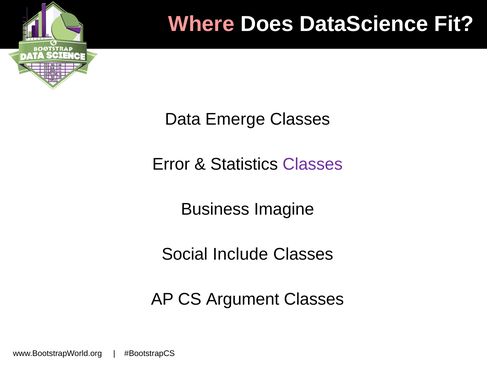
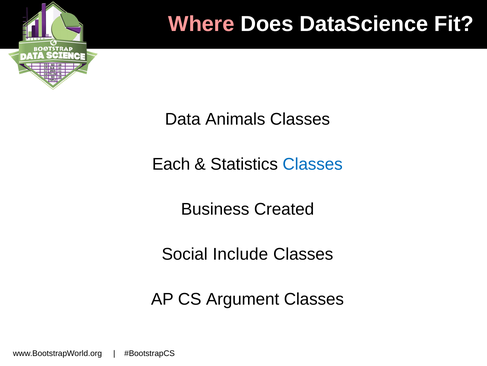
Emerge: Emerge -> Animals
Error: Error -> Each
Classes at (313, 164) colour: purple -> blue
Imagine: Imagine -> Created
